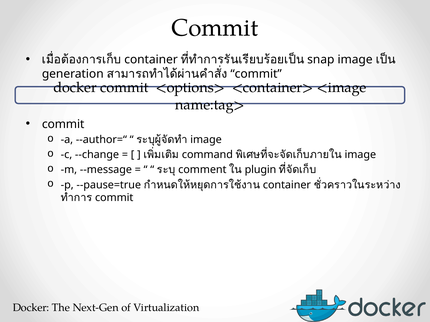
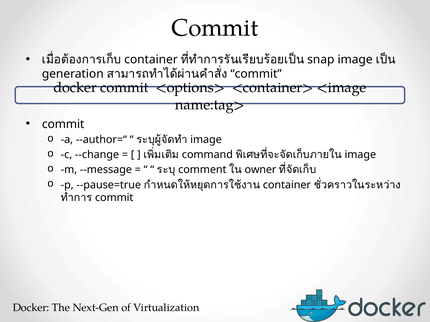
plugin: plugin -> owner
